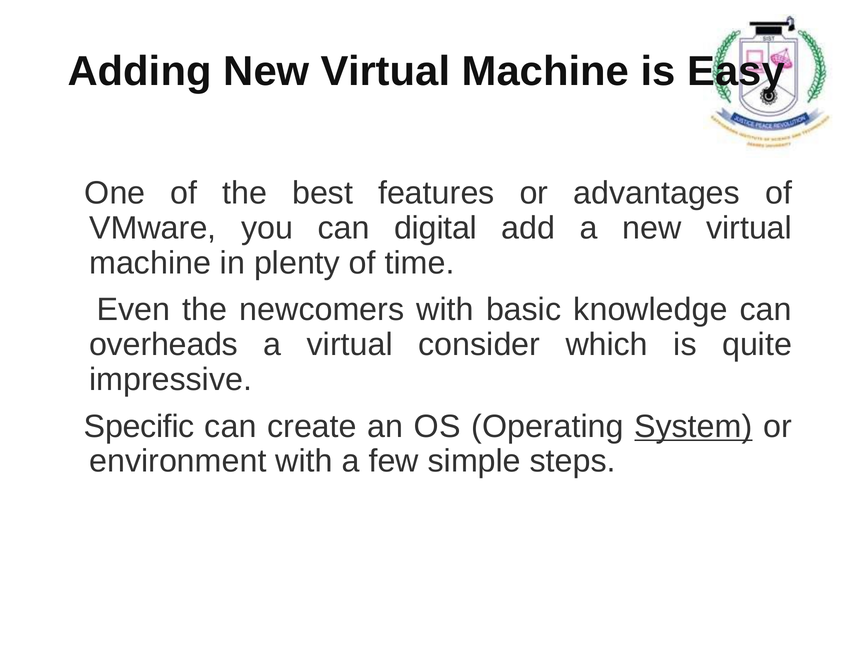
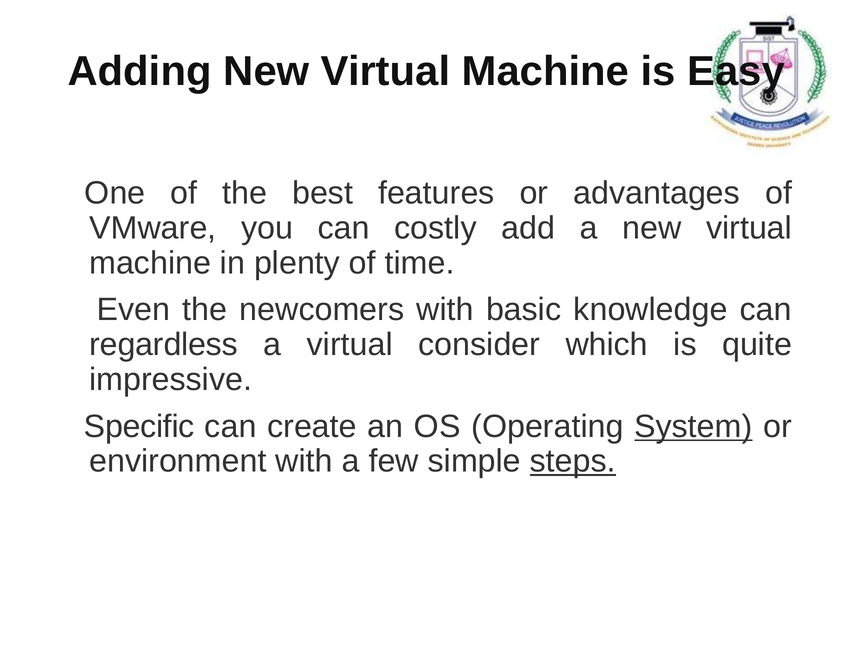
digital: digital -> costly
overheads: overheads -> regardless
steps underline: none -> present
